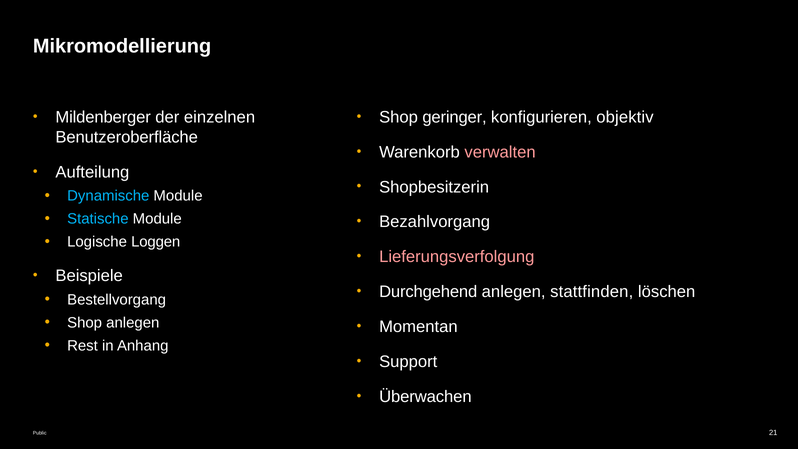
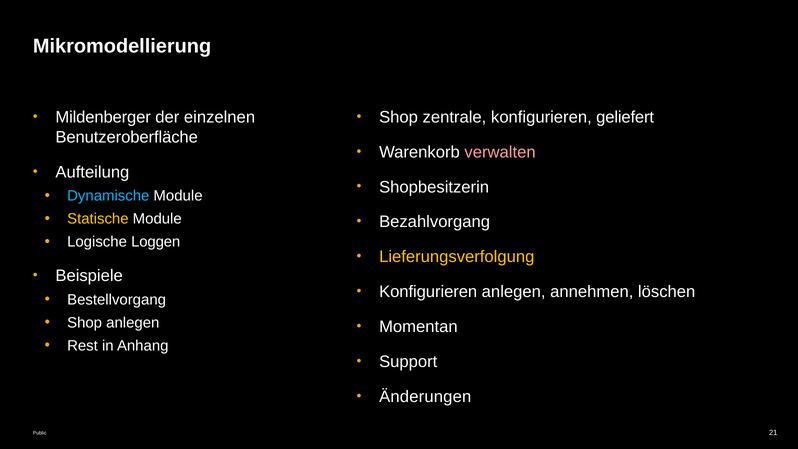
geringer: geringer -> zentrale
objektiv: objektiv -> geliefert
Statische colour: light blue -> yellow
Lieferungsverfolgung colour: pink -> yellow
Durchgehend at (428, 292): Durchgehend -> Konfigurieren
stattfinden: stattfinden -> annehmen
Überwachen: Überwachen -> Änderungen
